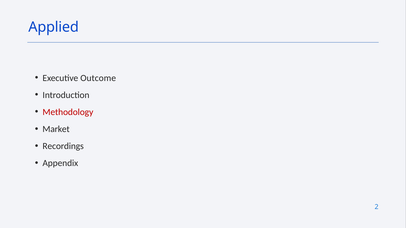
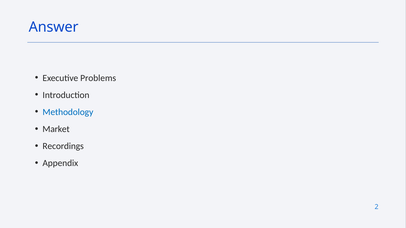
Applied: Applied -> Answer
Outcome: Outcome -> Problems
Methodology colour: red -> blue
